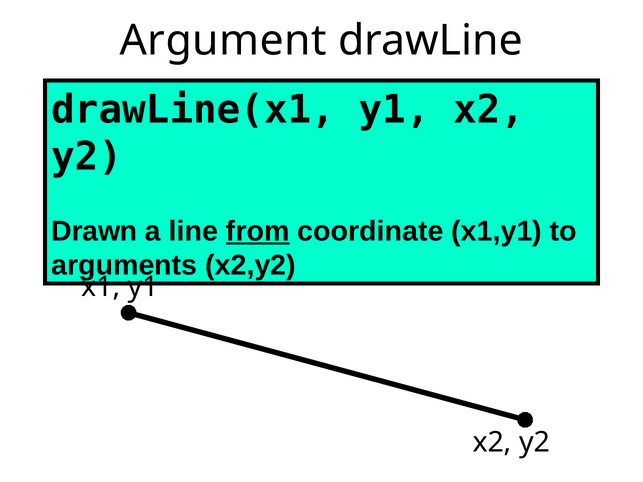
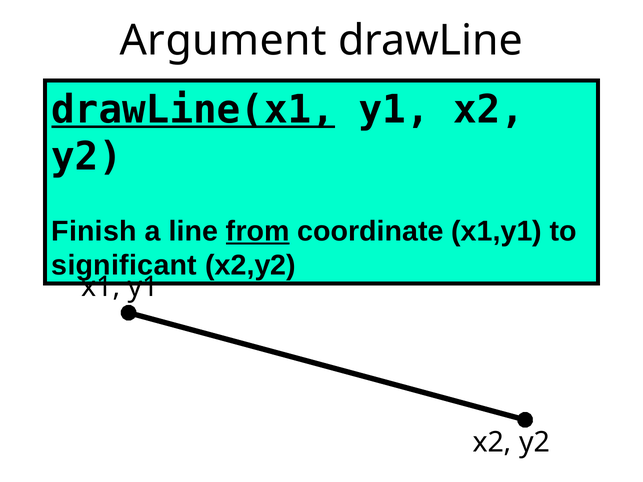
drawLine(x1 underline: none -> present
Drawn: Drawn -> Finish
arguments: arguments -> significant
